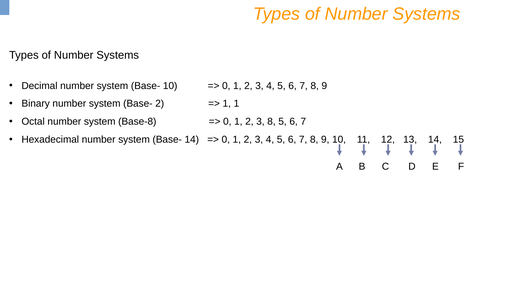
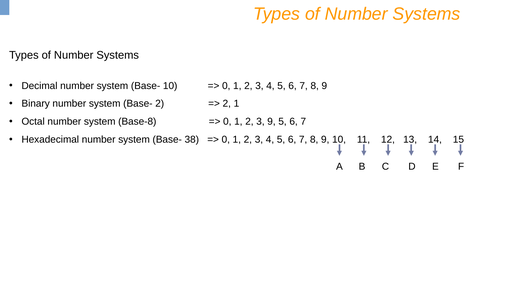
1 at (227, 104): 1 -> 2
3 8: 8 -> 9
Base- 14: 14 -> 38
